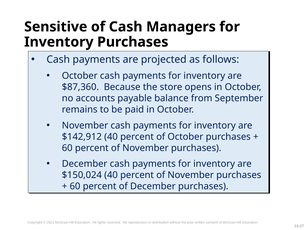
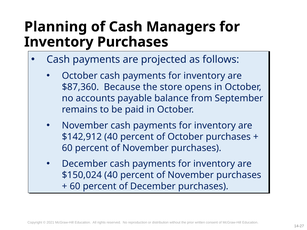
Sensitive: Sensitive -> Planning
